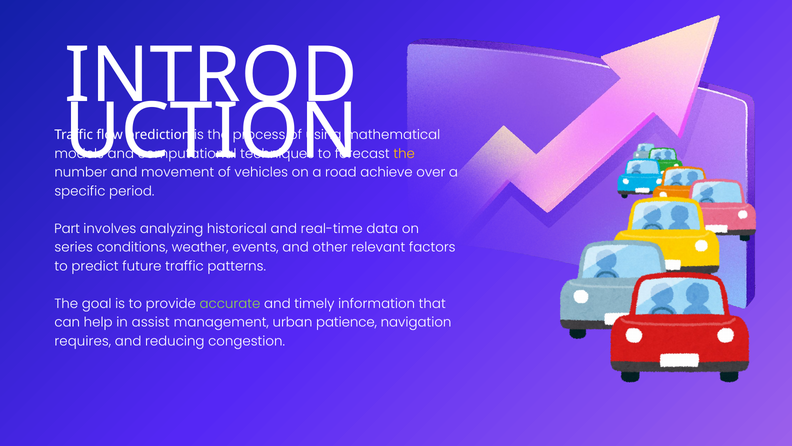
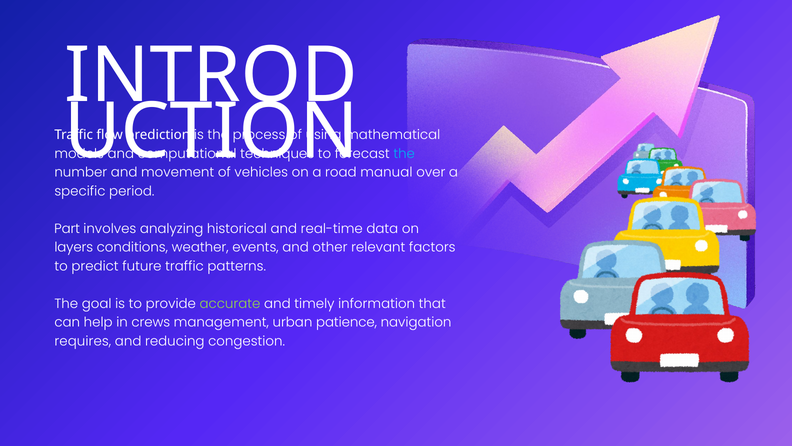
the at (404, 153) colour: yellow -> light blue
achieve: achieve -> manual
series: series -> layers
assist: assist -> crews
